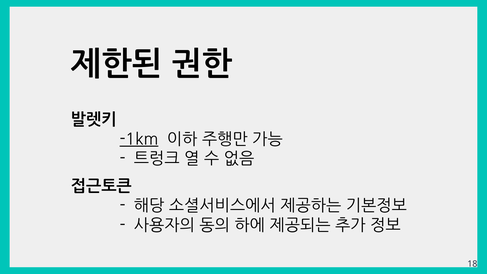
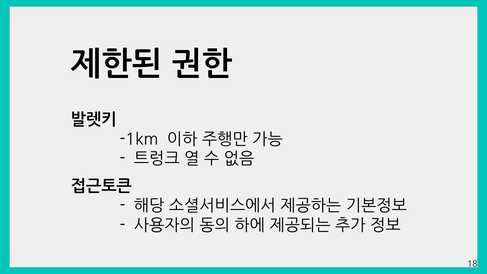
-1km underline: present -> none
